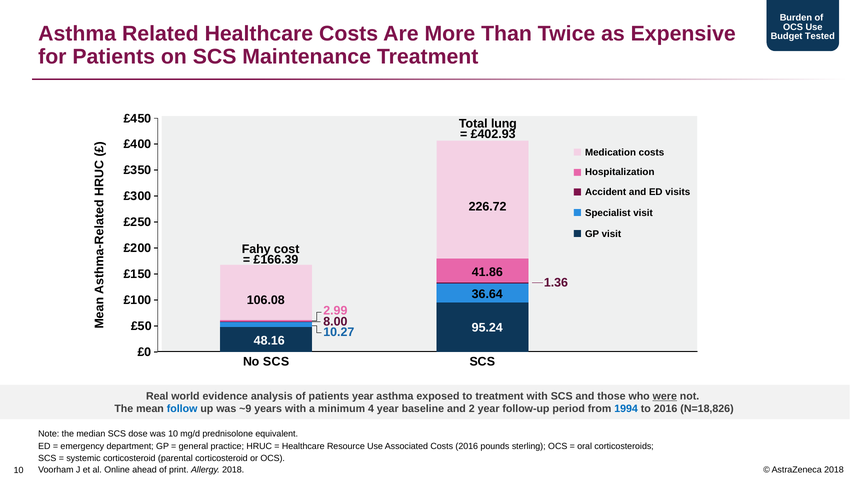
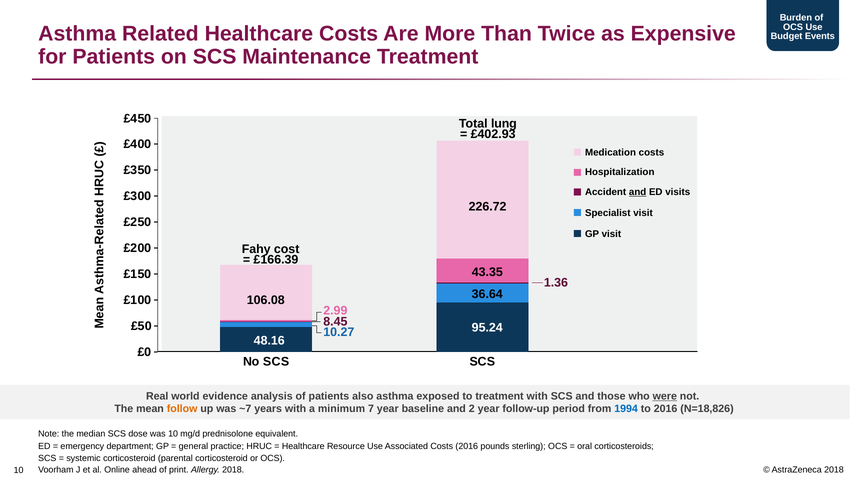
Tested: Tested -> Events
and at (638, 192) underline: none -> present
41.86: 41.86 -> 43.35
8.00: 8.00 -> 8.45
patients year: year -> also
follow colour: blue -> orange
~9: ~9 -> ~7
4: 4 -> 7
